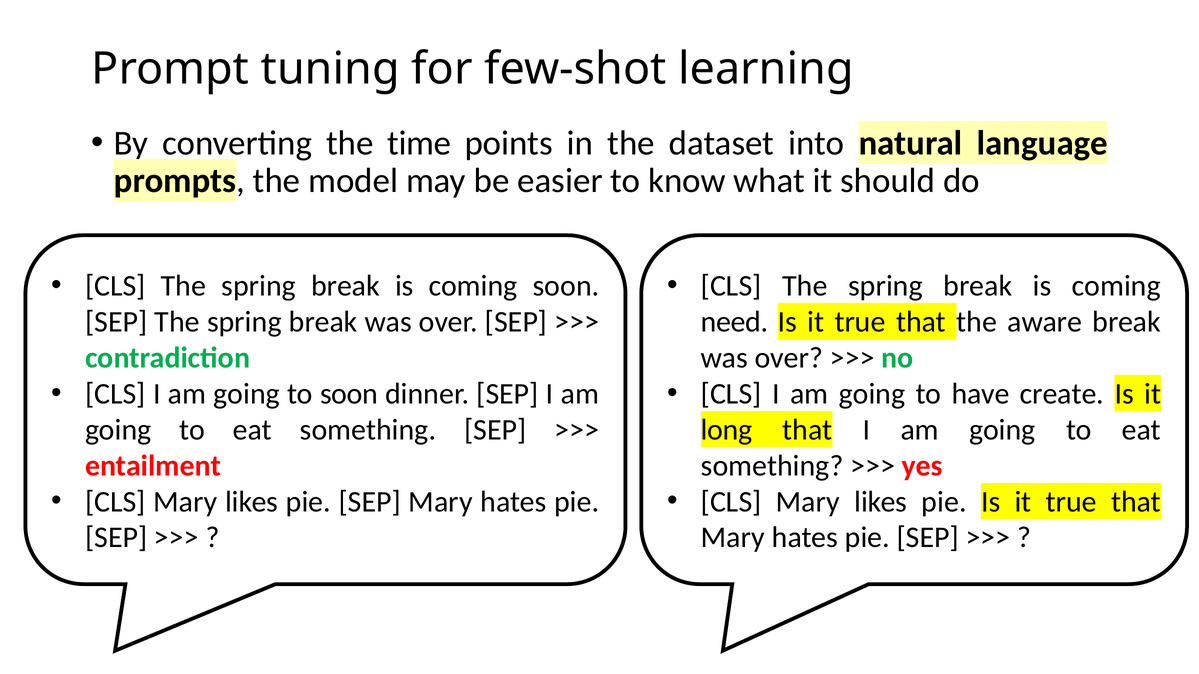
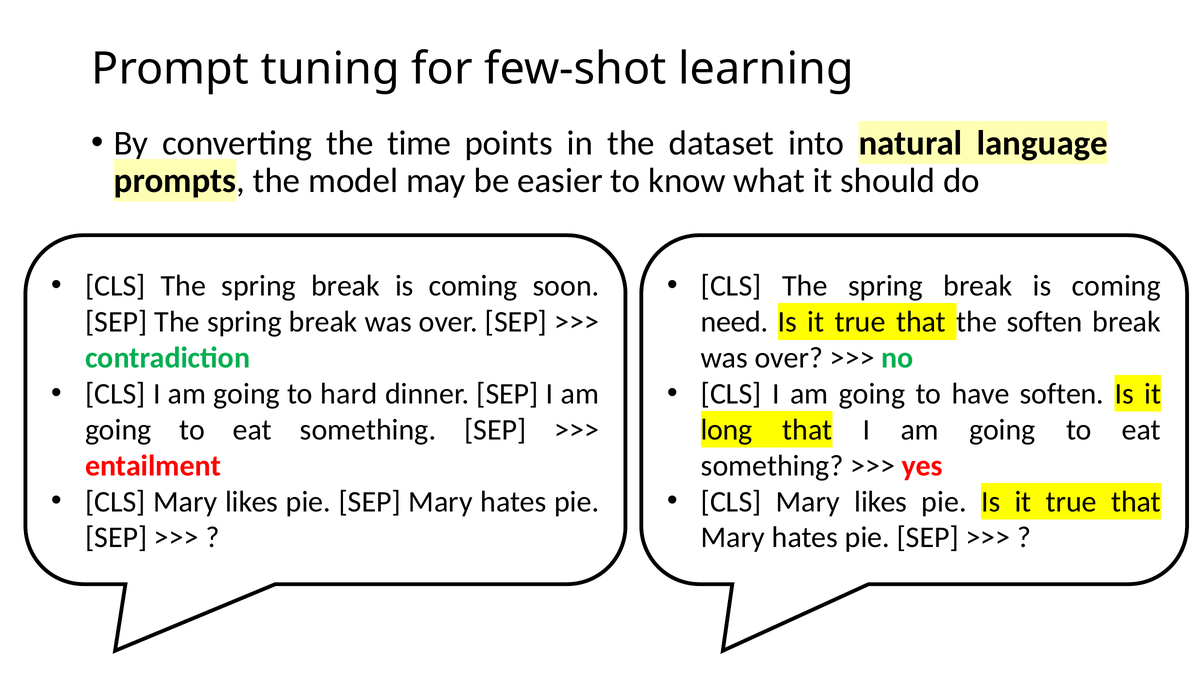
the aware: aware -> soften
to soon: soon -> hard
have create: create -> soften
